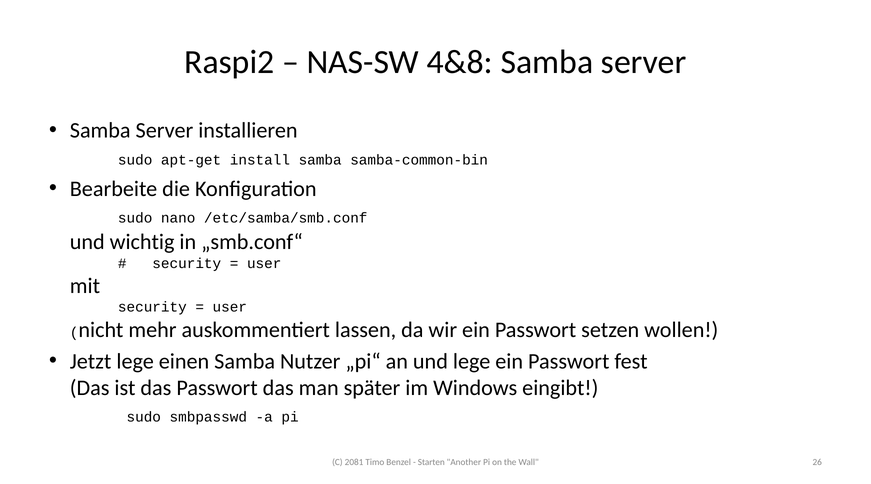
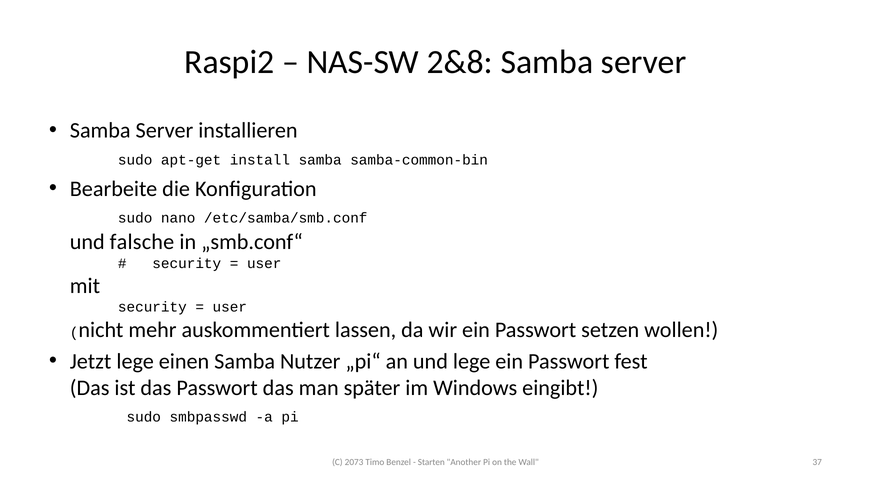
4&8: 4&8 -> 2&8
wichtig: wichtig -> falsche
2081: 2081 -> 2073
26: 26 -> 37
